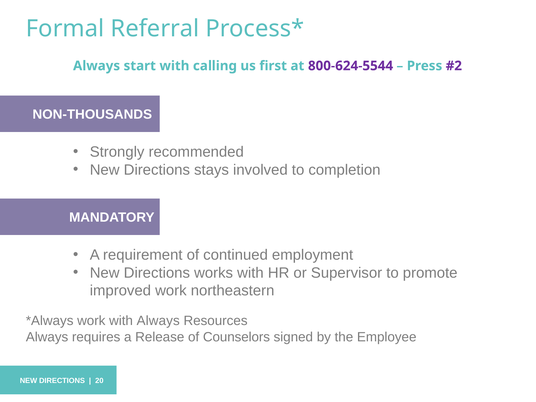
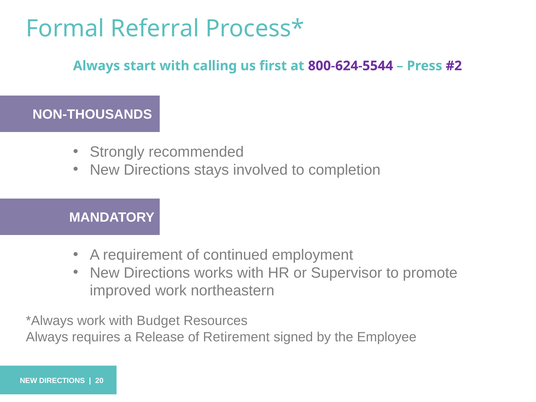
with Always: Always -> Budget
Counselors: Counselors -> Retirement
